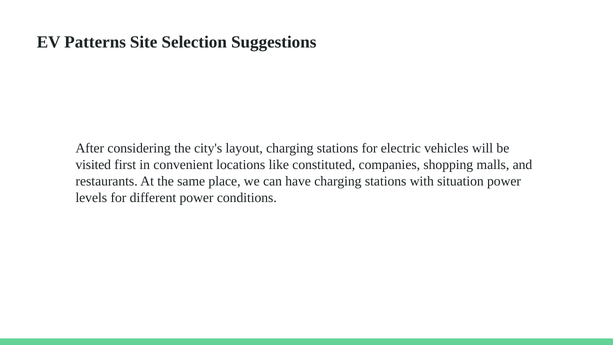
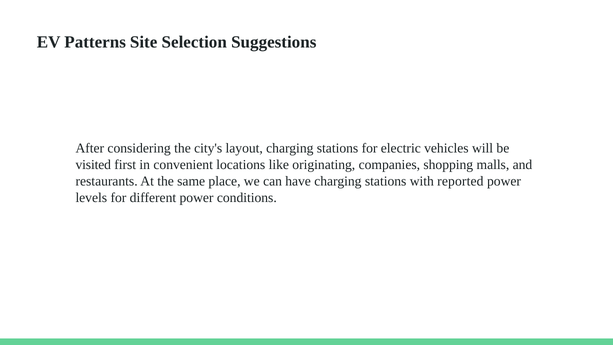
constituted: constituted -> originating
situation: situation -> reported
